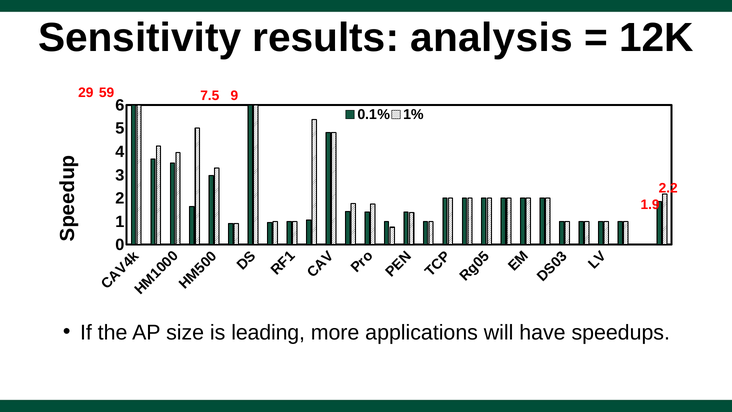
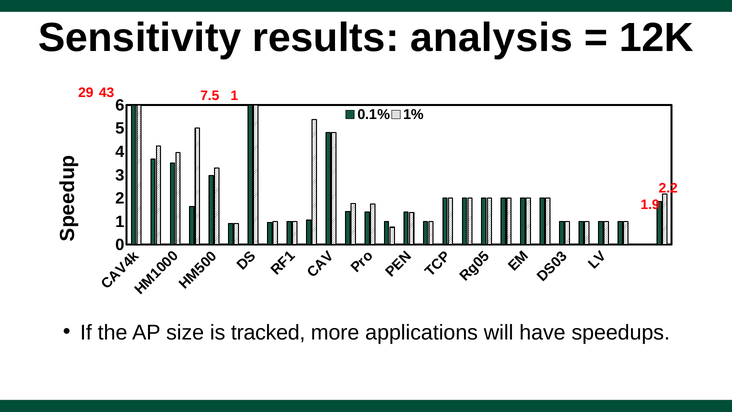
59: 59 -> 43
7.5 9: 9 -> 1
leading: leading -> tracked
